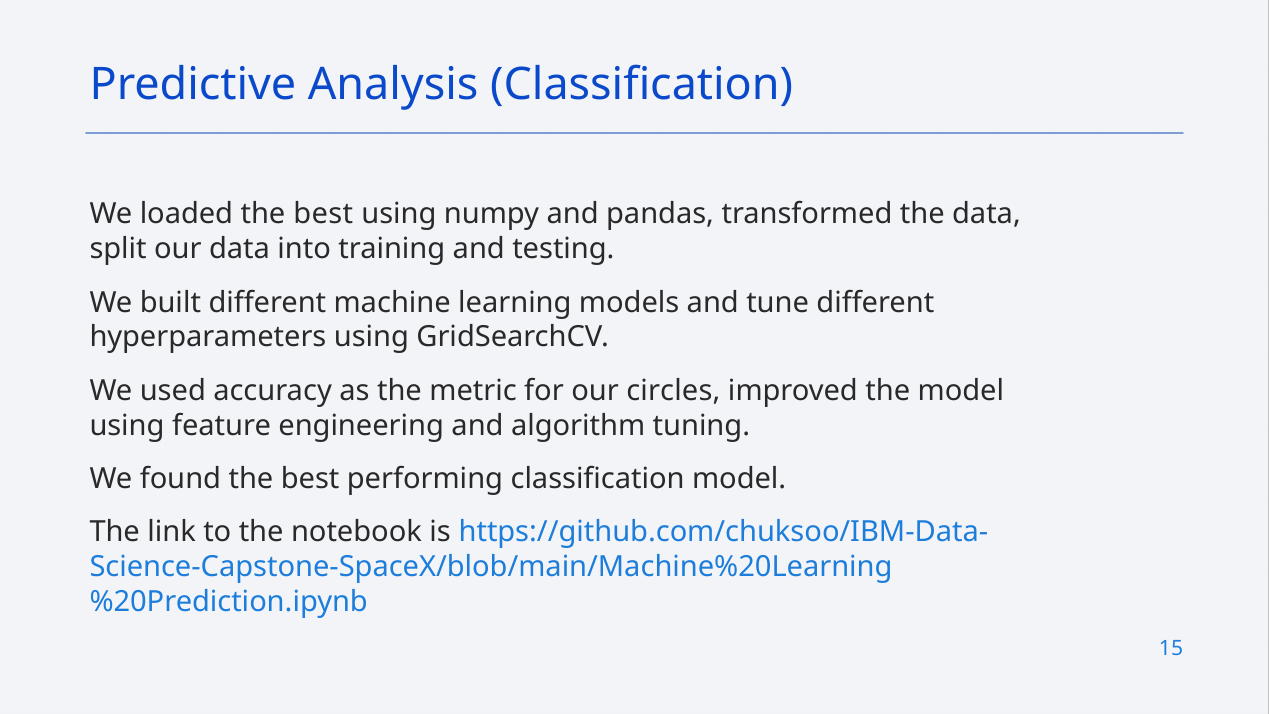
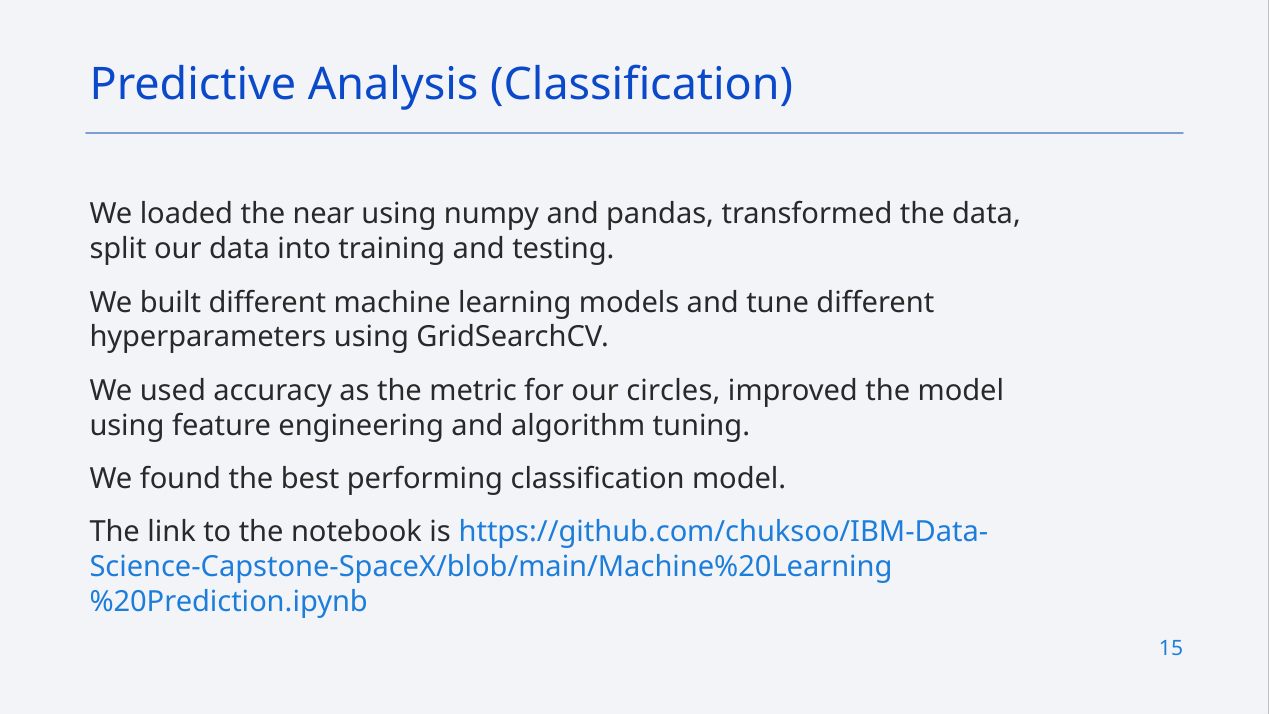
loaded the best: best -> near
